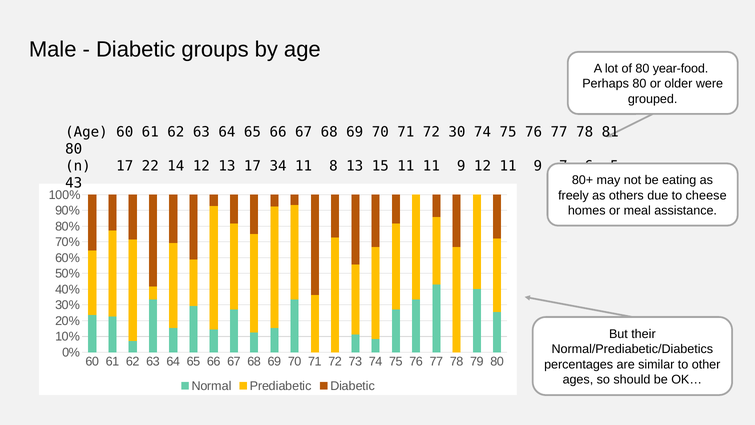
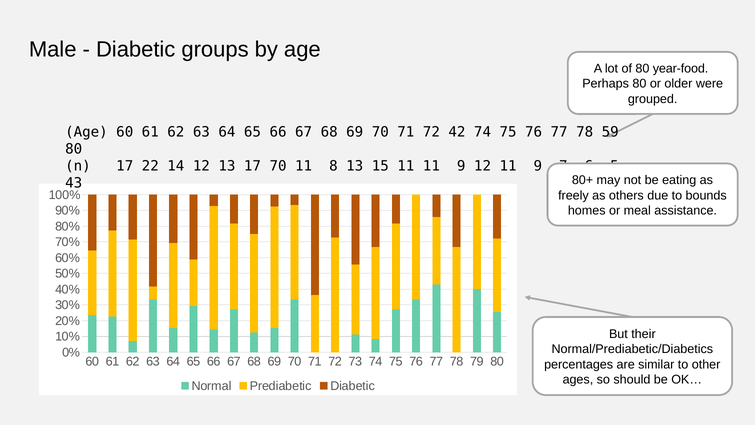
30: 30 -> 42
81: 81 -> 59
17 34: 34 -> 70
cheese: cheese -> bounds
